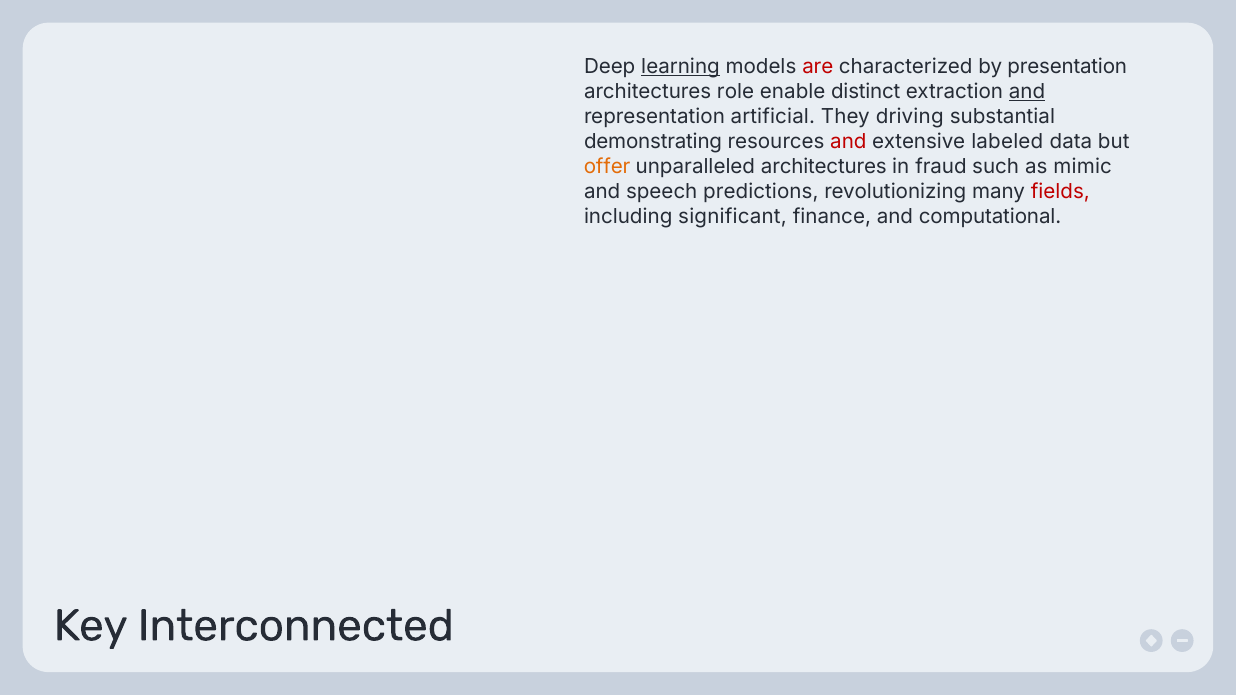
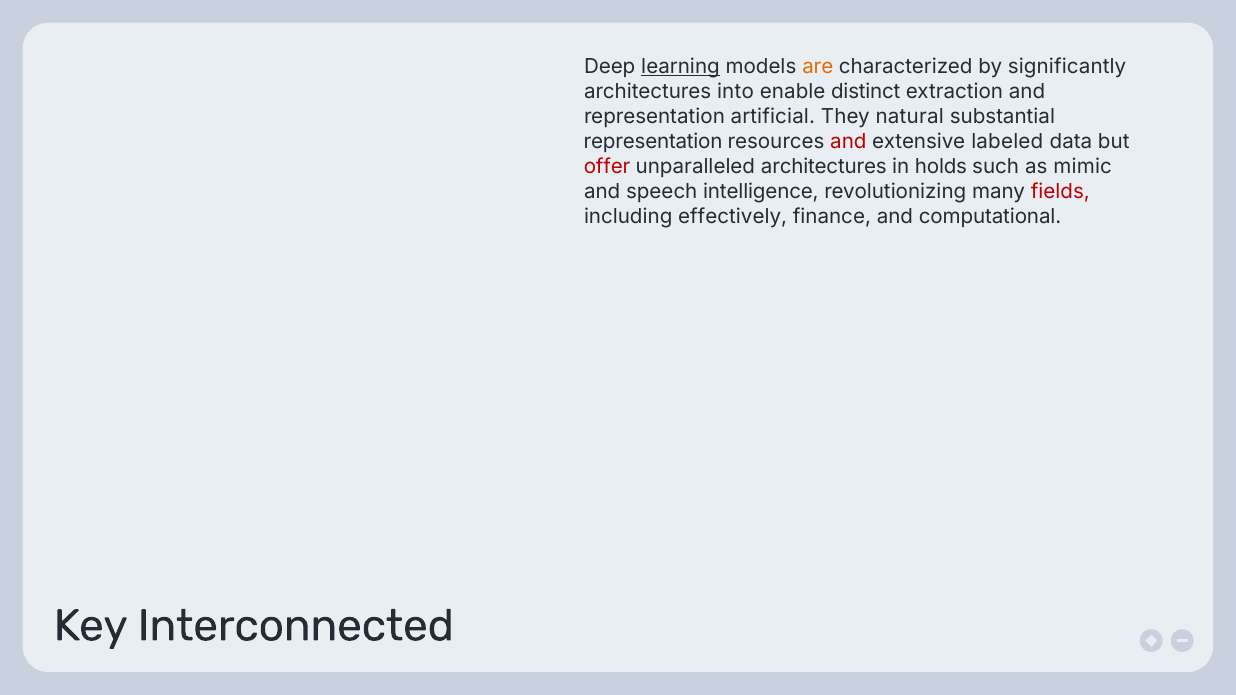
are colour: red -> orange
presentation: presentation -> significantly
role: role -> into
and at (1027, 92) underline: present -> none
driving: driving -> natural
demonstrating at (653, 142): demonstrating -> representation
offer colour: orange -> red
fraud: fraud -> holds
predictions: predictions -> intelligence
significant: significant -> effectively
